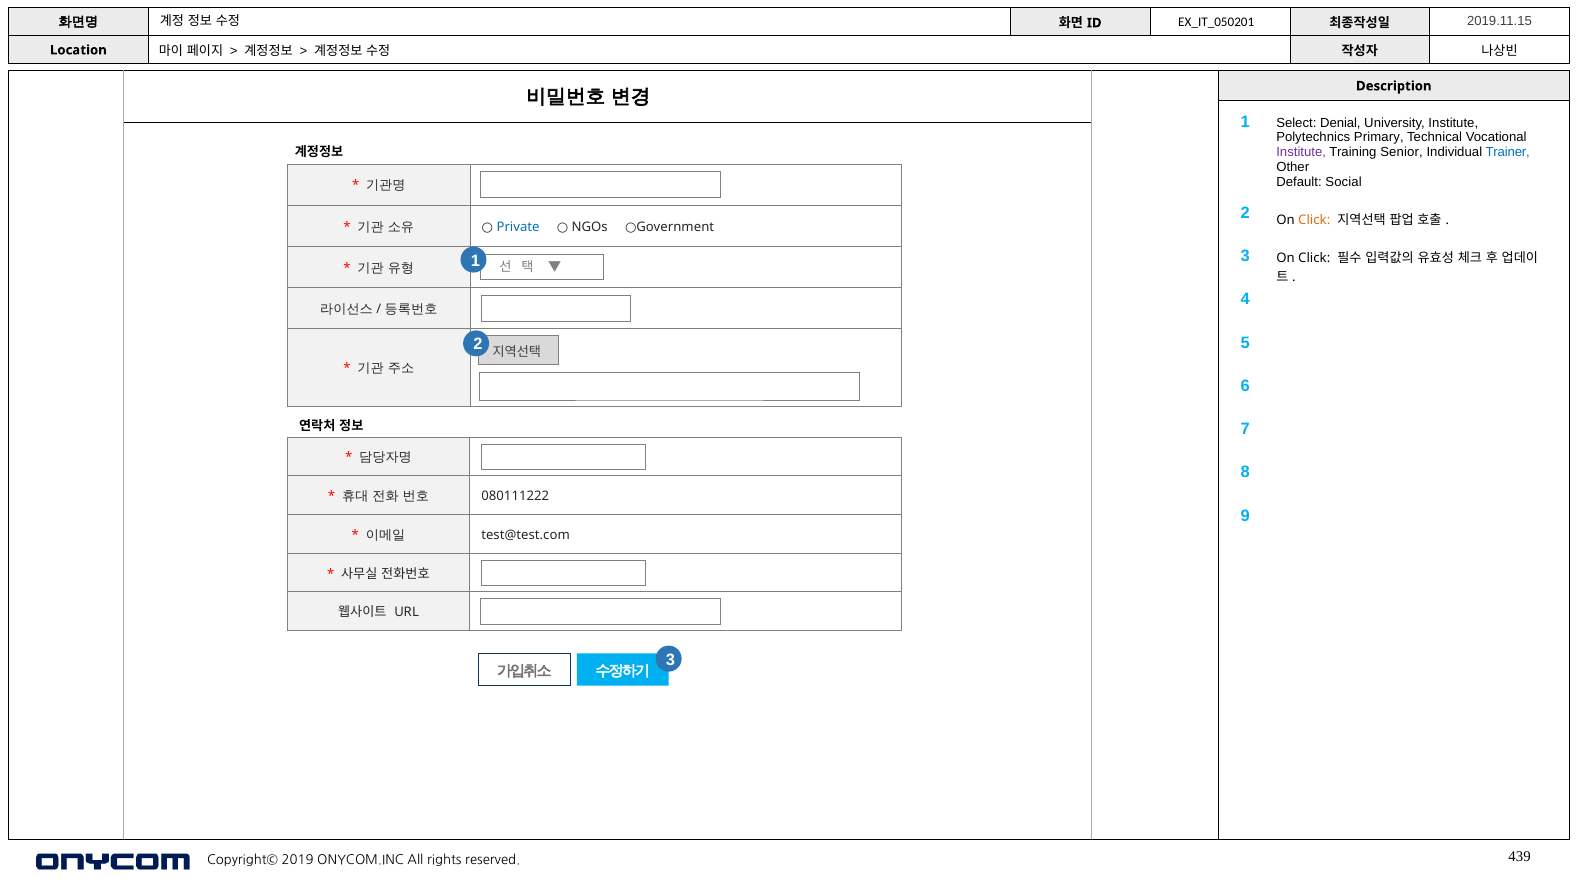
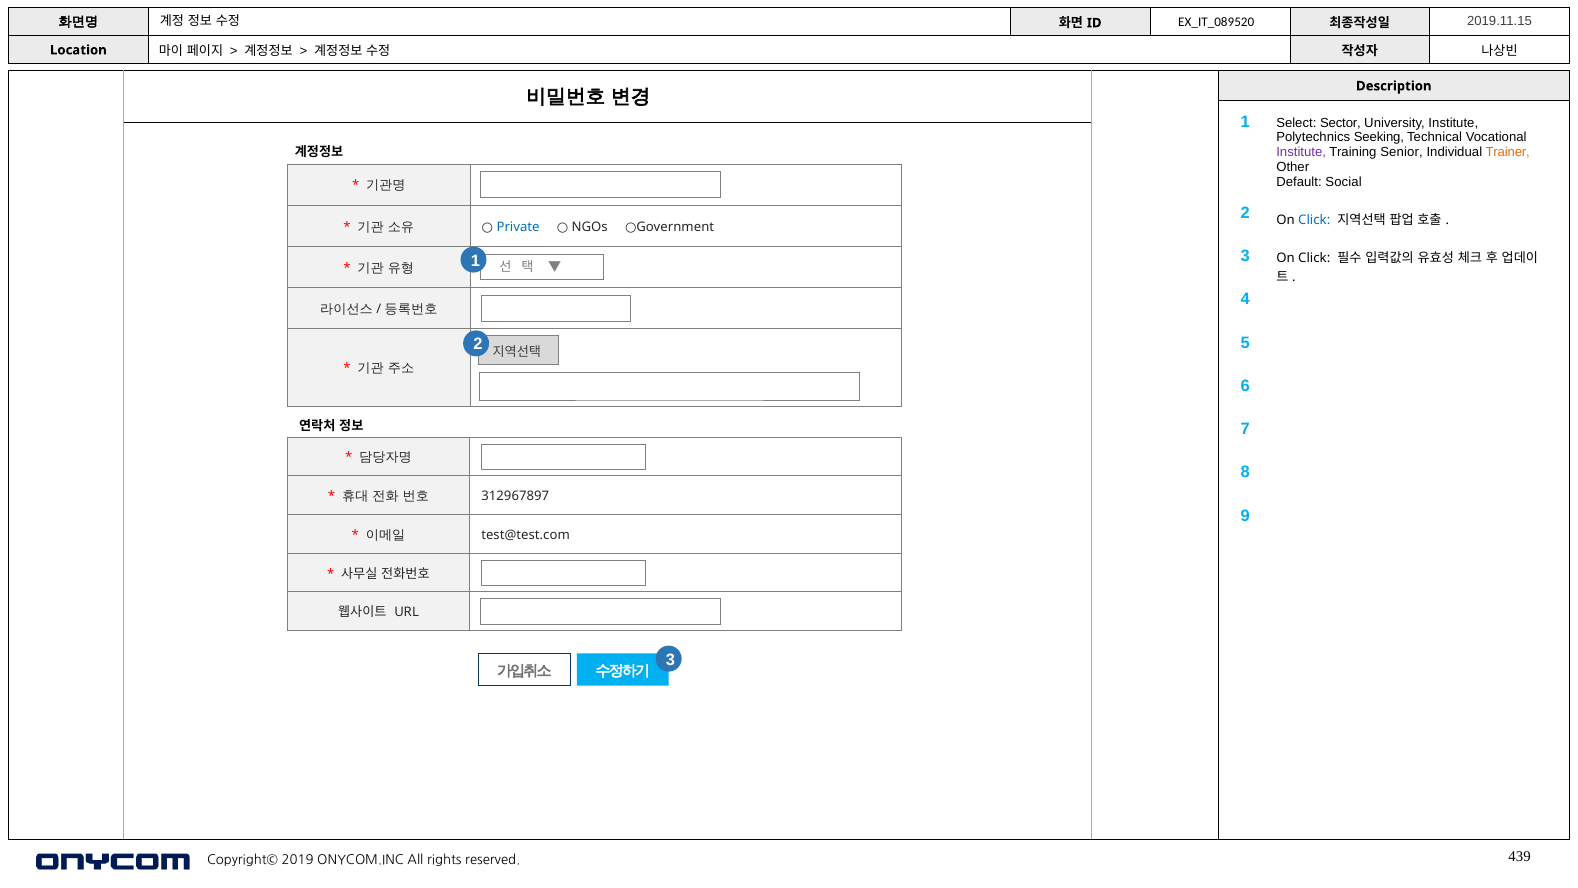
EX_IT_050201: EX_IT_050201 -> EX_IT_089520
Denial: Denial -> Sector
Primary: Primary -> Seeking
Trainer colour: blue -> orange
Click at (1314, 220) colour: orange -> blue
080111222: 080111222 -> 312967897
